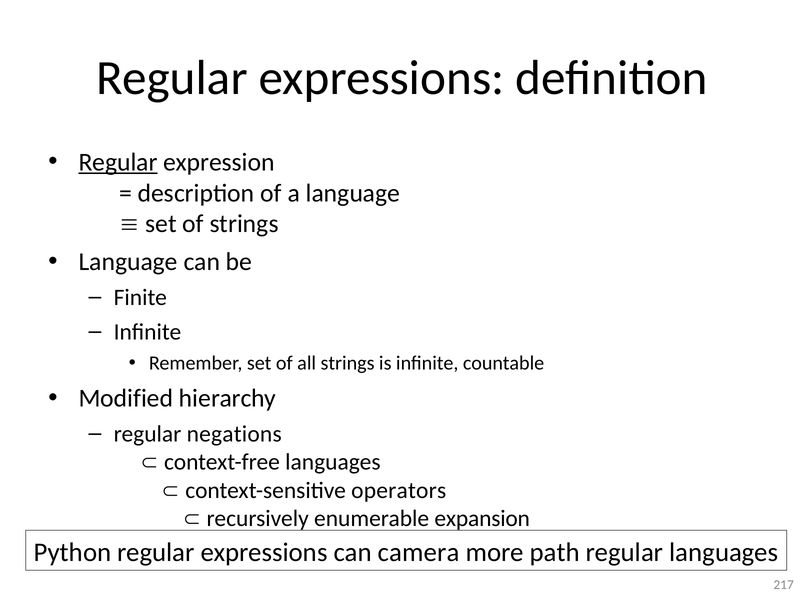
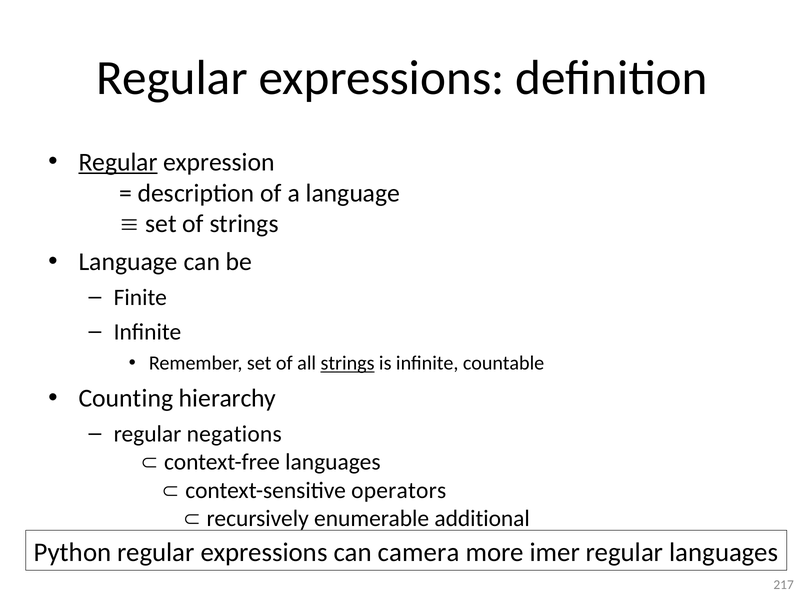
strings at (348, 363) underline: none -> present
Modified: Modified -> Counting
expansion: expansion -> additional
path: path -> imer
